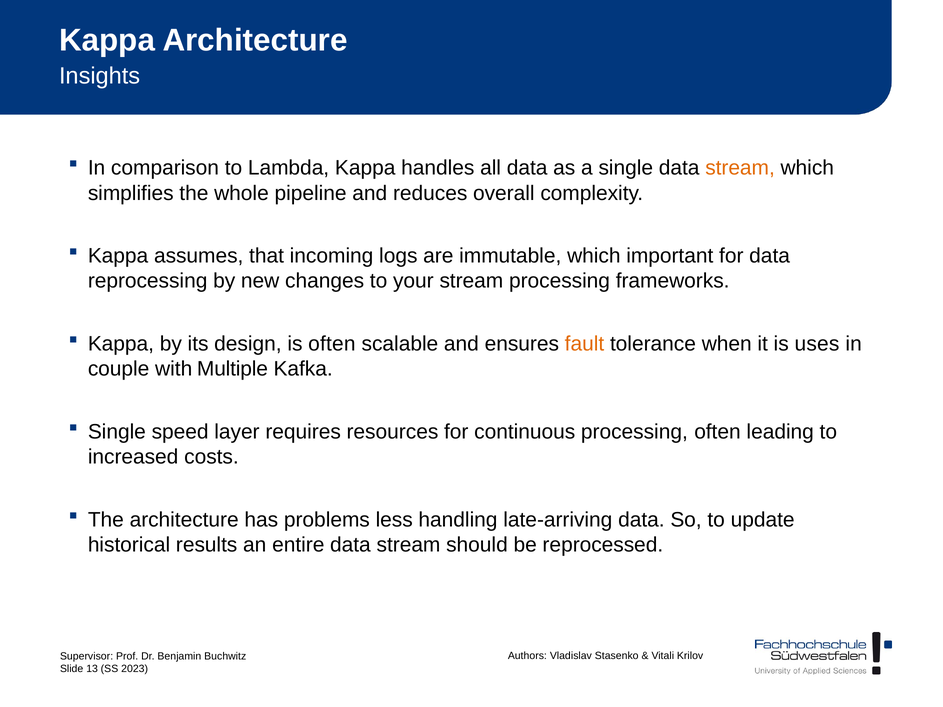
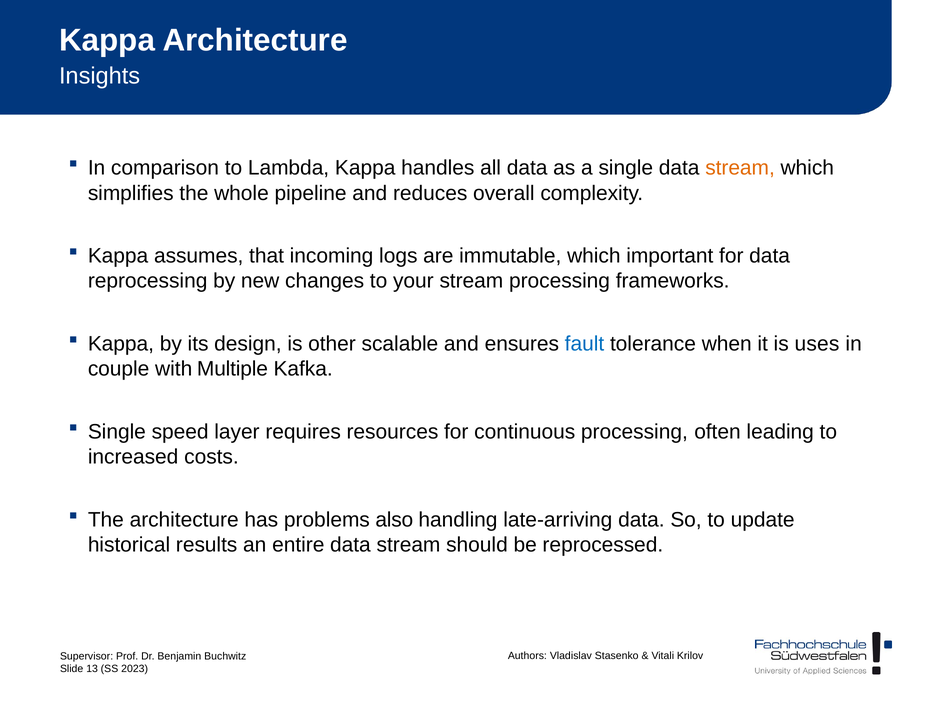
is often: often -> other
fault colour: orange -> blue
less: less -> also
